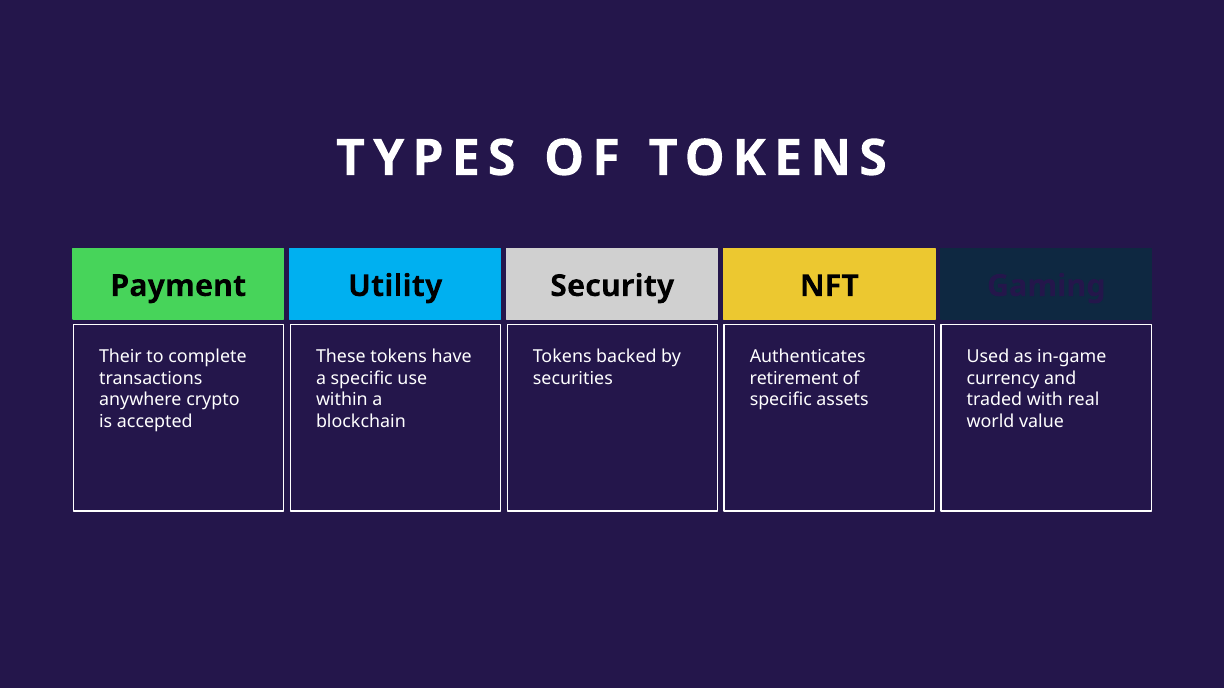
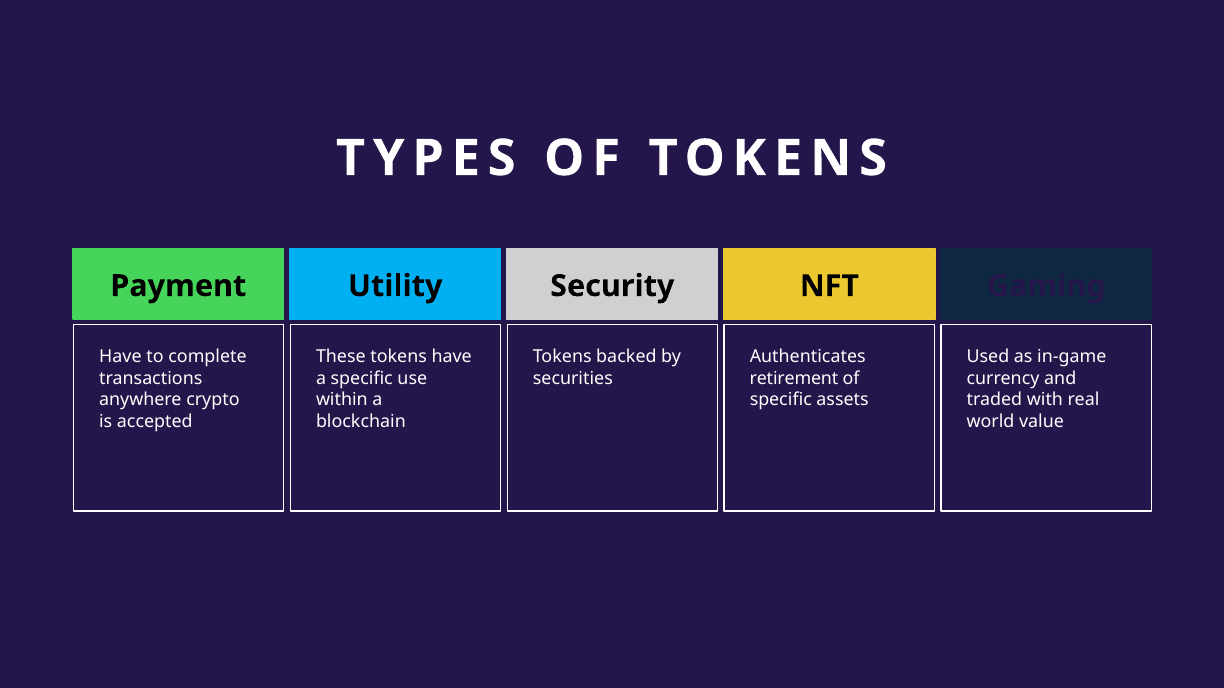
Their at (120, 357): Their -> Have
